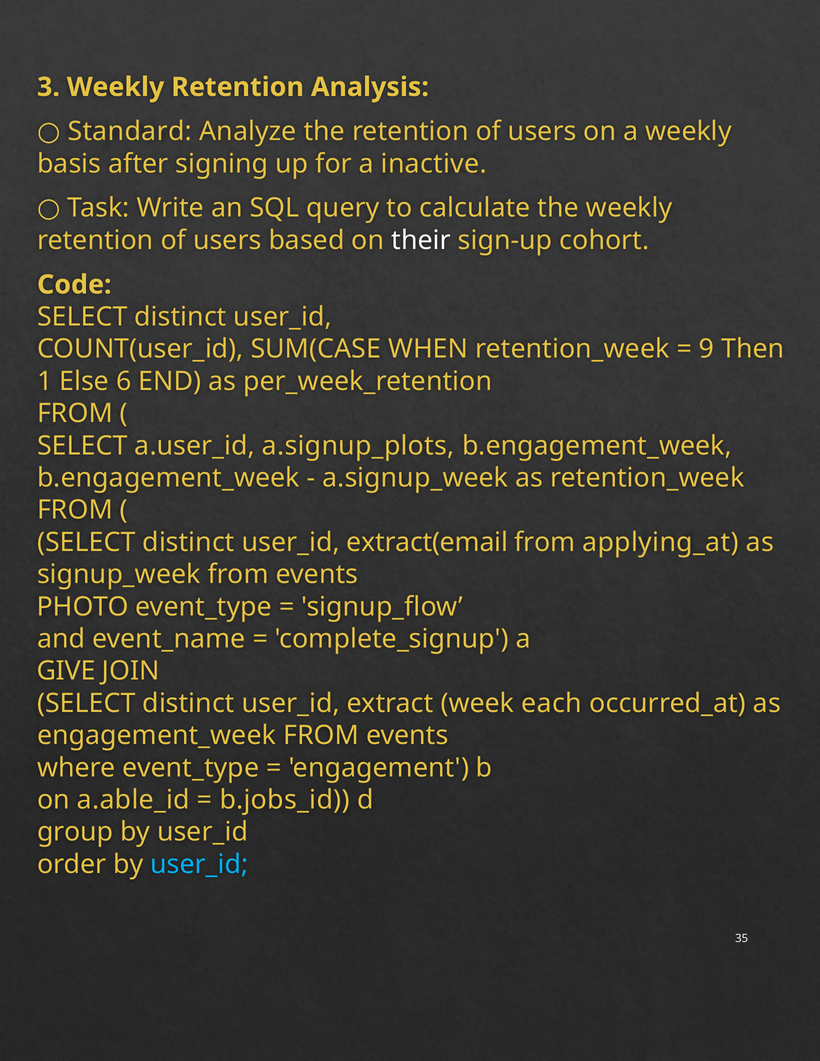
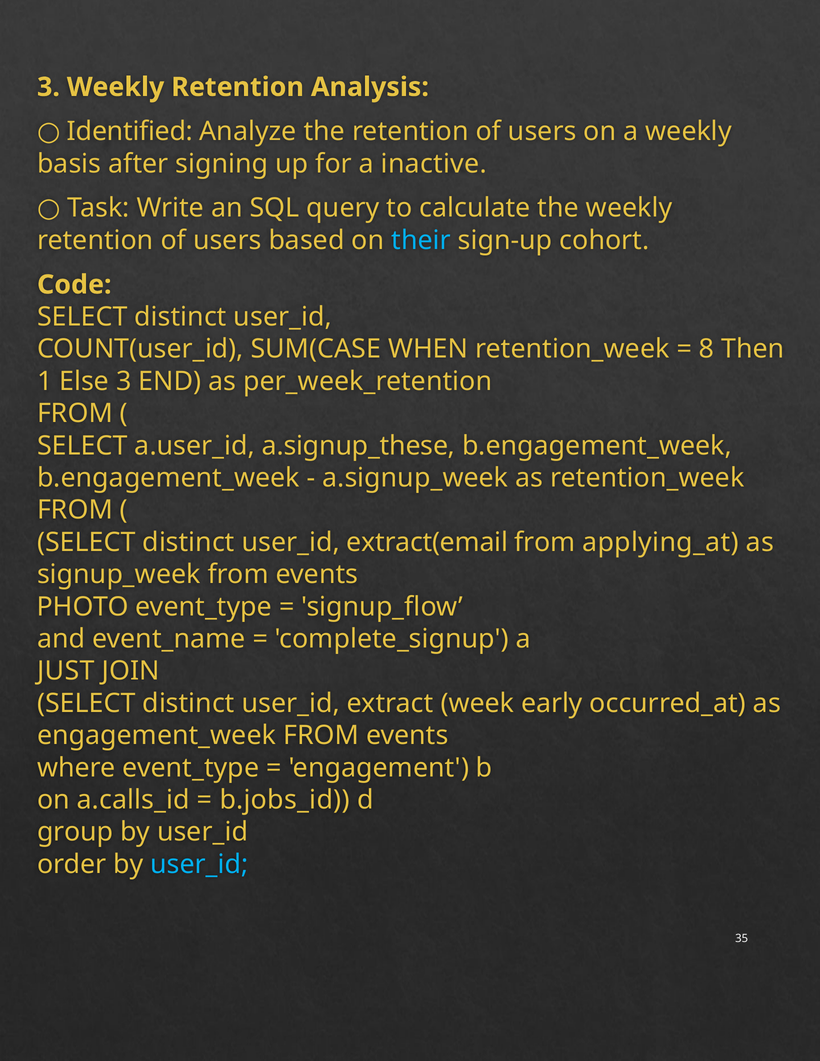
Standard: Standard -> Identified
their colour: white -> light blue
9: 9 -> 8
Else 6: 6 -> 3
a.signup_plots: a.signup_plots -> a.signup_these
GIVE: GIVE -> JUST
each: each -> early
a.able_id: a.able_id -> a.calls_id
